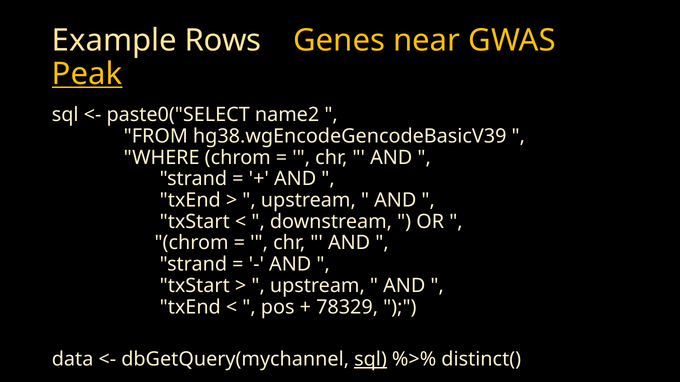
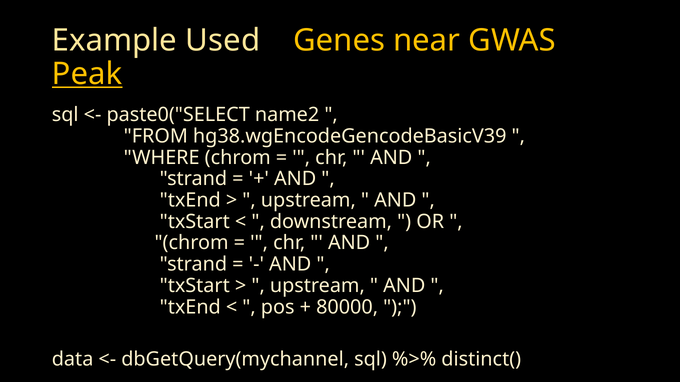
Rows: Rows -> Used
78329: 78329 -> 80000
sql at (371, 360) underline: present -> none
